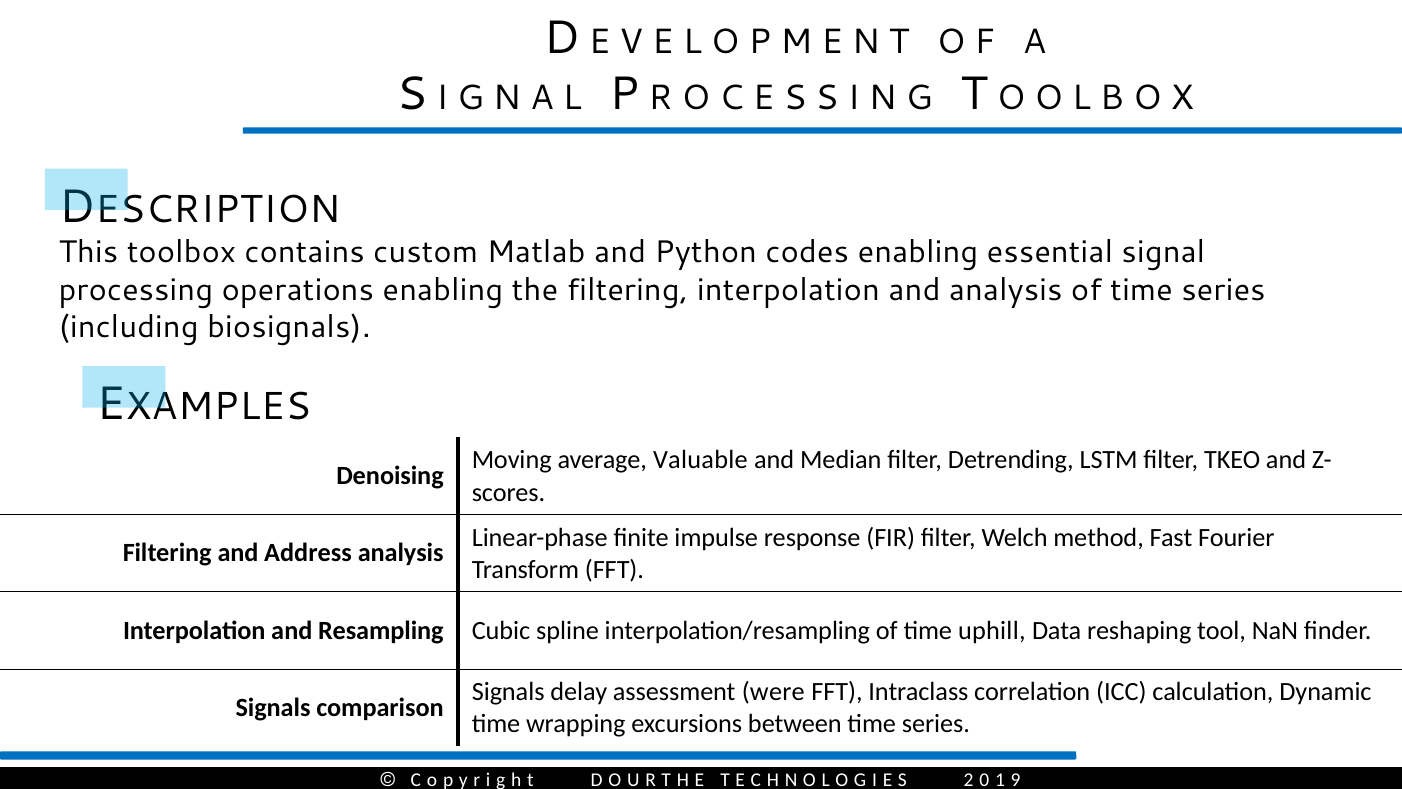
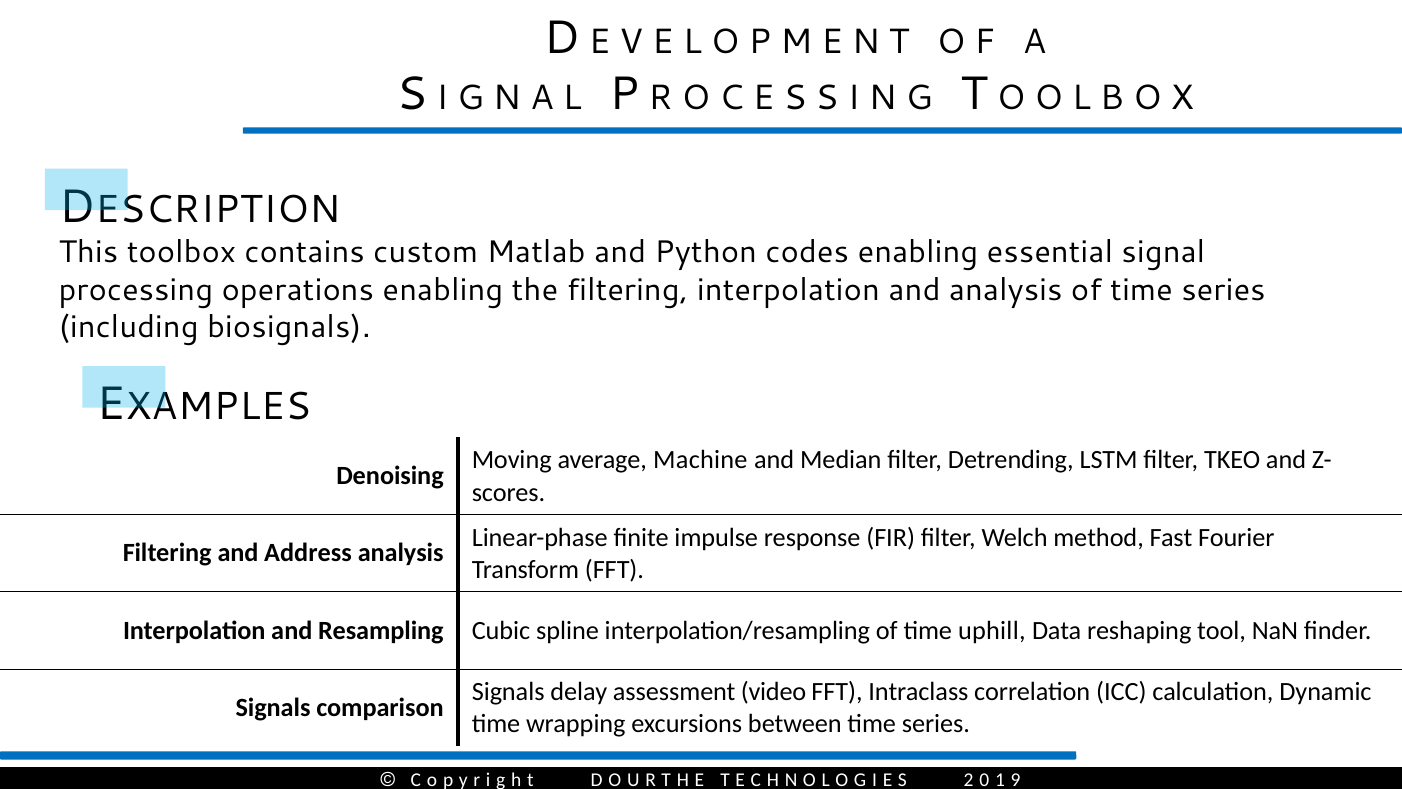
Valuable: Valuable -> Machine
were: were -> video
